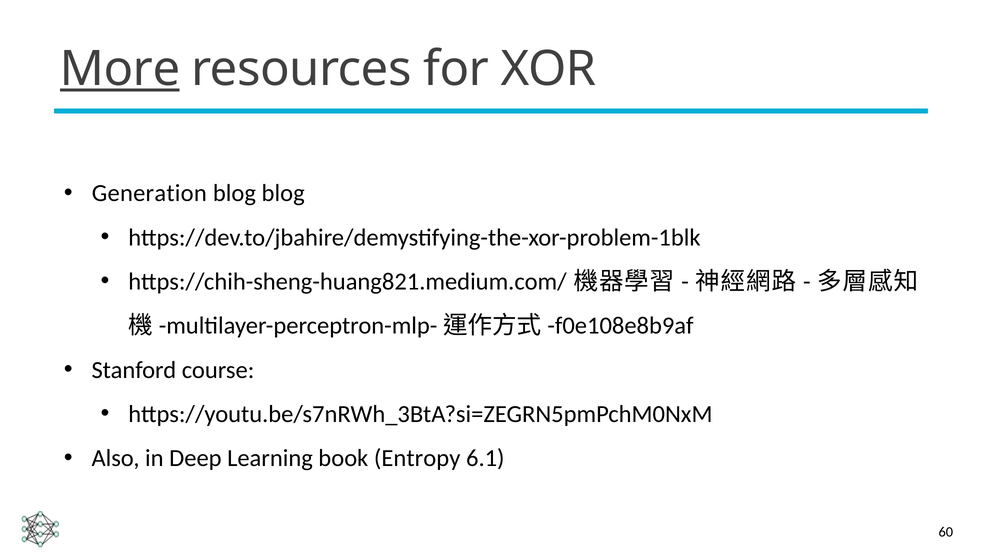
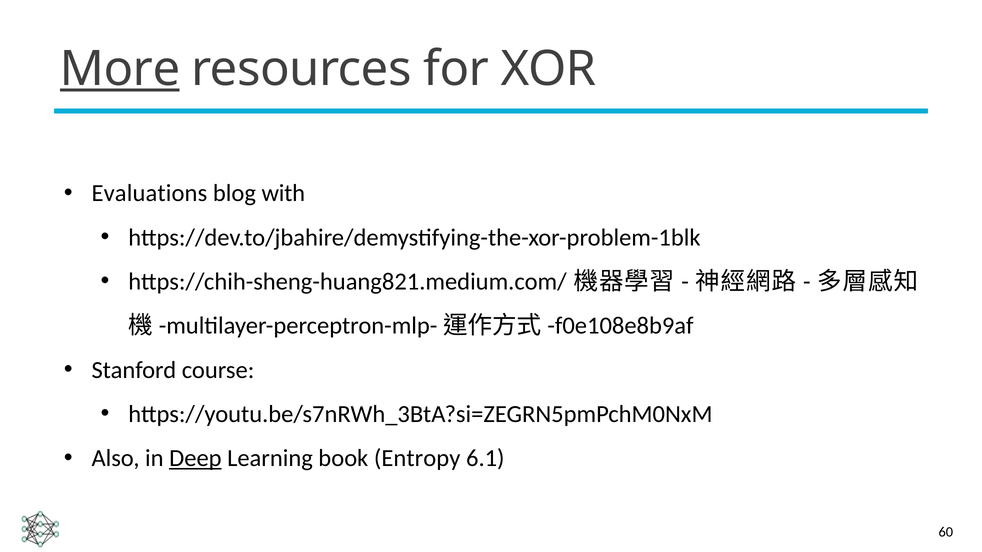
Generation: Generation -> Evaluations
blog blog: blog -> with
Deep underline: none -> present
